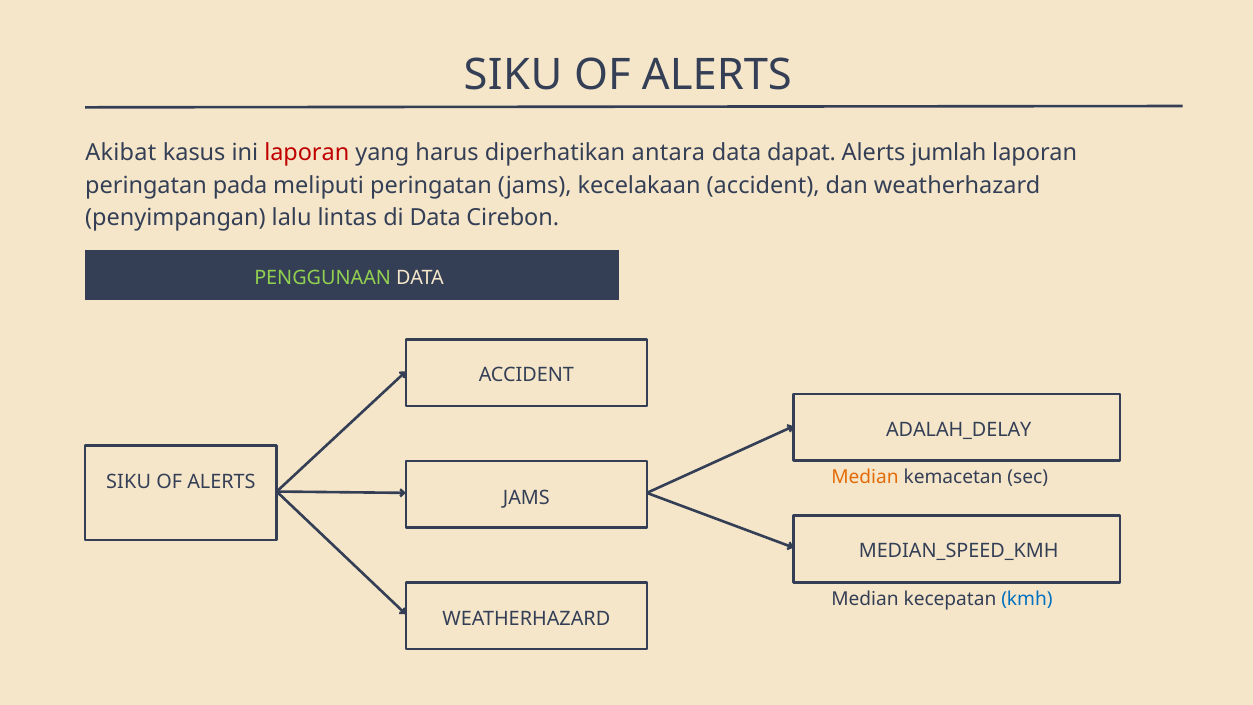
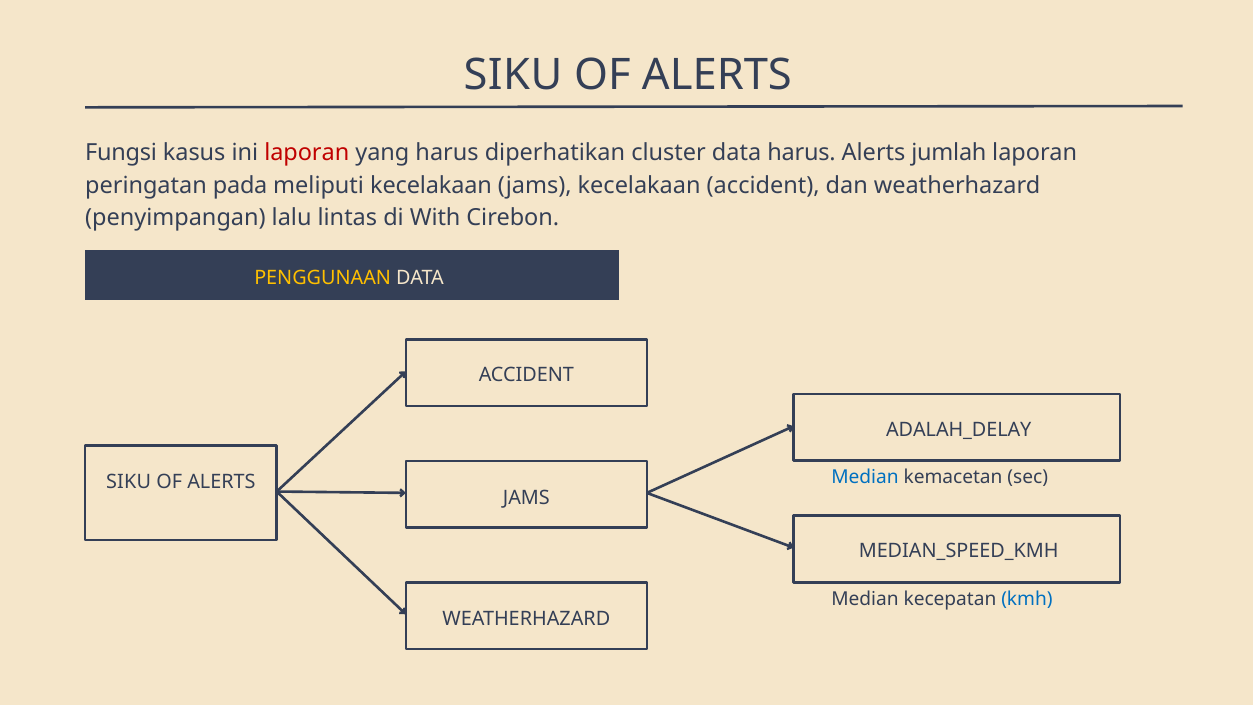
Akibat: Akibat -> Fungsi
antara: antara -> cluster
data dapat: dapat -> harus
meliputi peringatan: peringatan -> kecelakaan
di Data: Data -> With
PENGGUNAAN colour: light green -> yellow
Median at (865, 477) colour: orange -> blue
